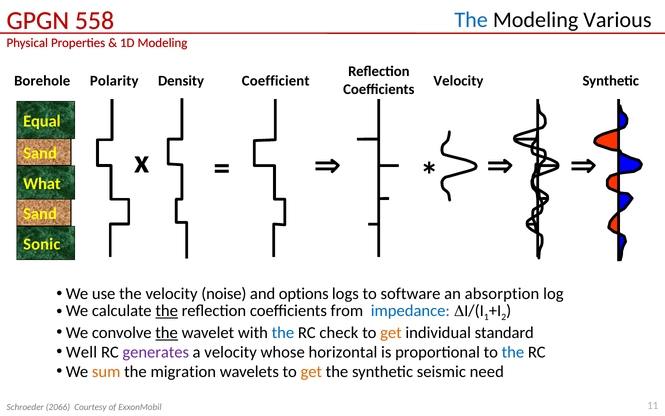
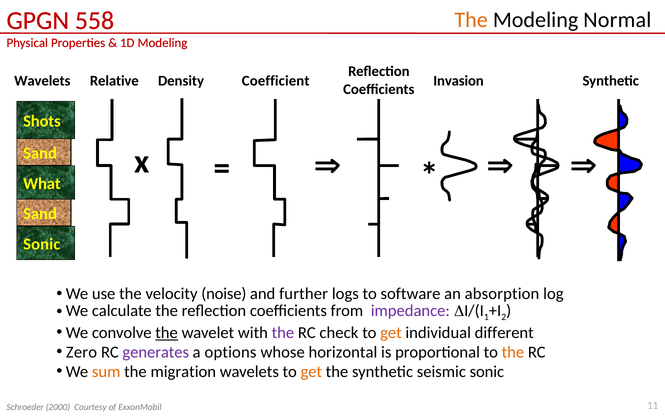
The at (471, 20) colour: blue -> orange
Various: Various -> Normal
Borehole at (42, 81): Borehole -> Wavelets
Polarity: Polarity -> Relative
Velocity at (458, 81): Velocity -> Invasion
Equal: Equal -> Shots
options: options -> further
the at (167, 310) underline: present -> none
impedance colour: blue -> purple
the at (283, 333) colour: blue -> purple
standard: standard -> different
Well: Well -> Zero
a velocity: velocity -> options
the at (513, 352) colour: blue -> orange
seismic need: need -> sonic
2066: 2066 -> 2000
